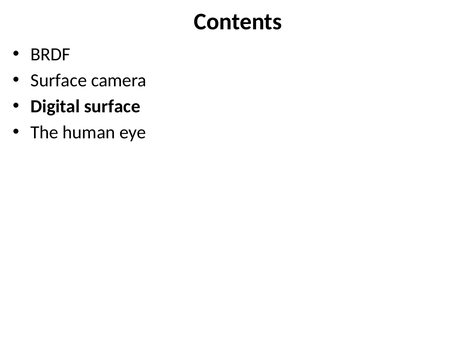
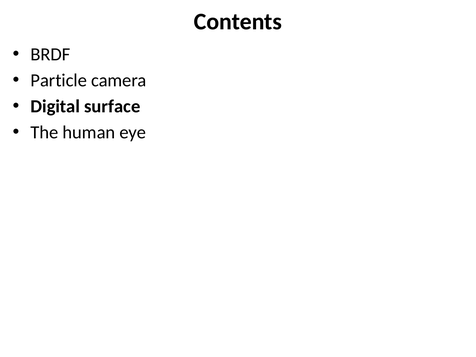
Surface at (59, 80): Surface -> Particle
